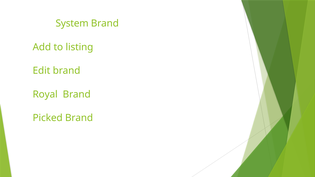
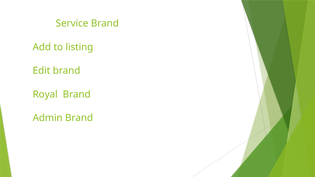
System: System -> Service
Picked: Picked -> Admin
